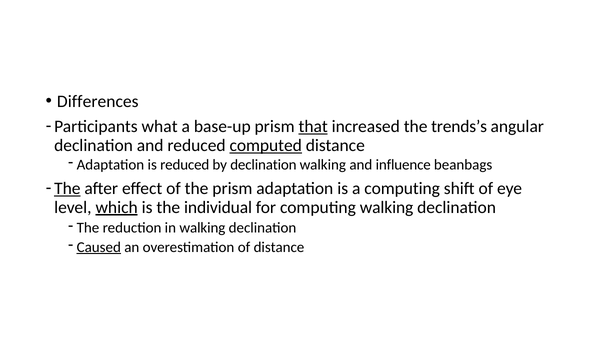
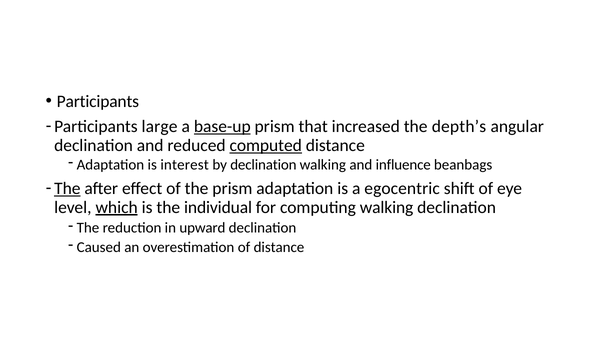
Differences at (98, 101): Differences -> Participants
what: what -> large
base-up underline: none -> present
that underline: present -> none
trends’s: trends’s -> depth’s
is reduced: reduced -> interest
a computing: computing -> egocentric
in walking: walking -> upward
Caused underline: present -> none
